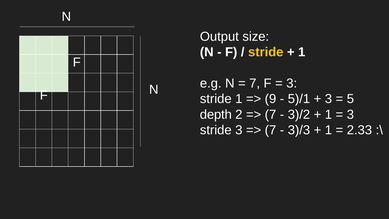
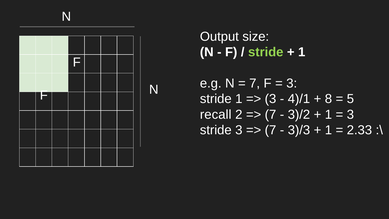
stride at (266, 52) colour: yellow -> light green
9 at (270, 99): 9 -> 3
5)/1: 5)/1 -> 4)/1
3 at (328, 99): 3 -> 8
depth: depth -> recall
